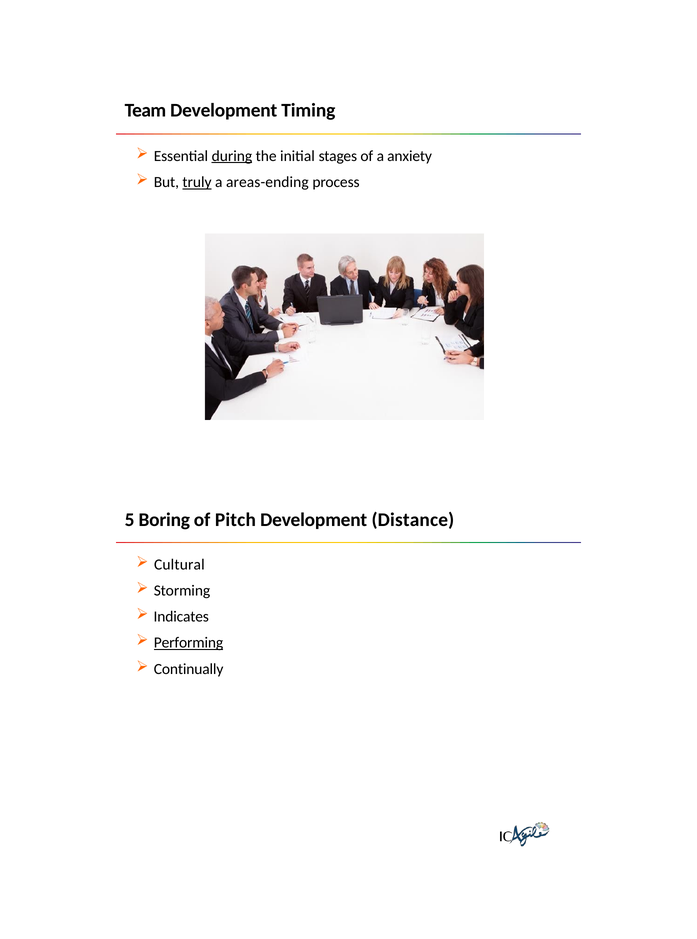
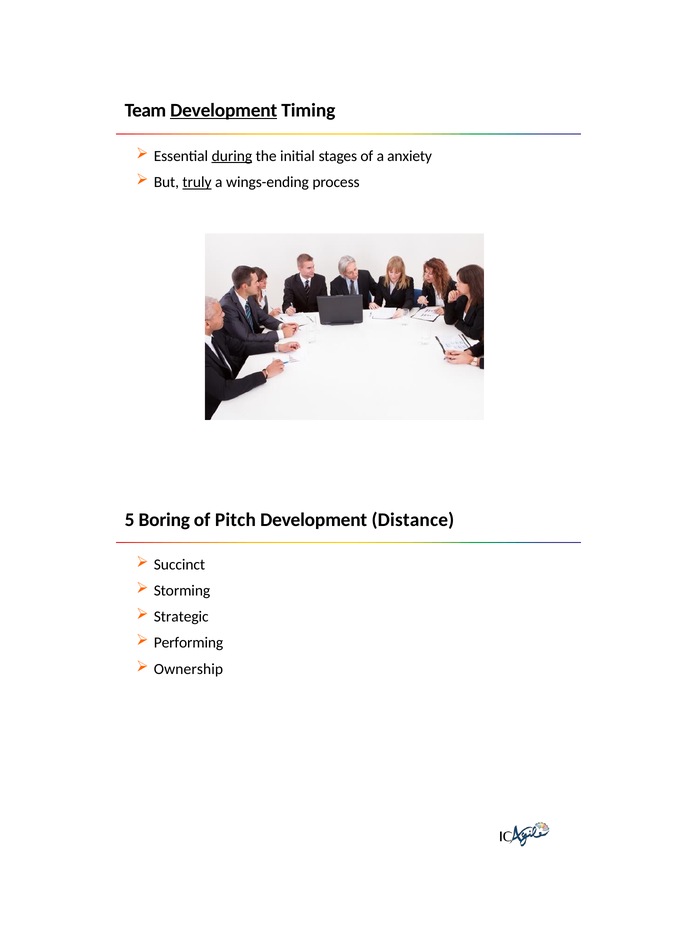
Development at (224, 110) underline: none -> present
areas-ending: areas-ending -> wings-ending
Cultural: Cultural -> Succinct
Indicates: Indicates -> Strategic
Performing underline: present -> none
Continually: Continually -> Ownership
